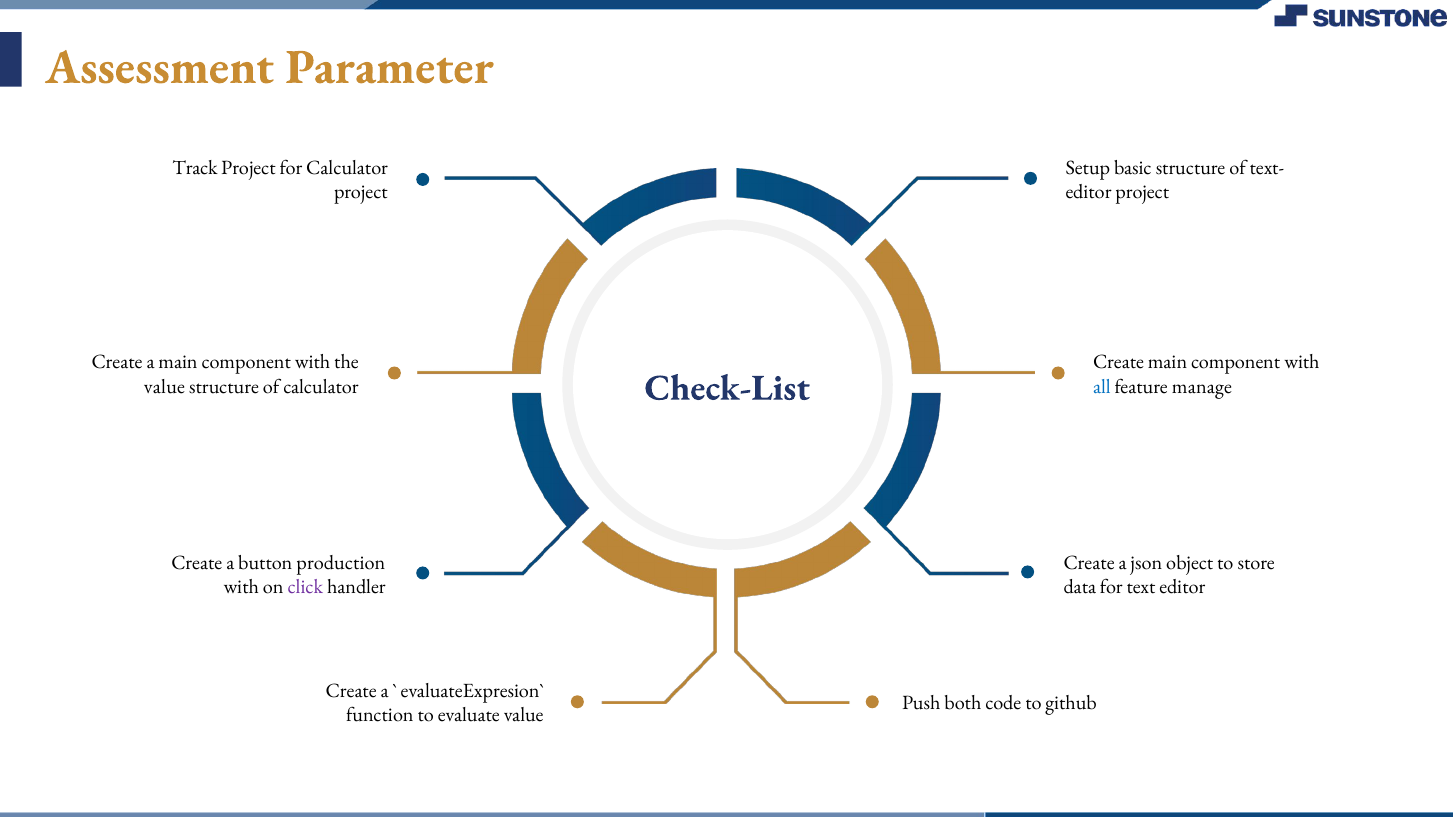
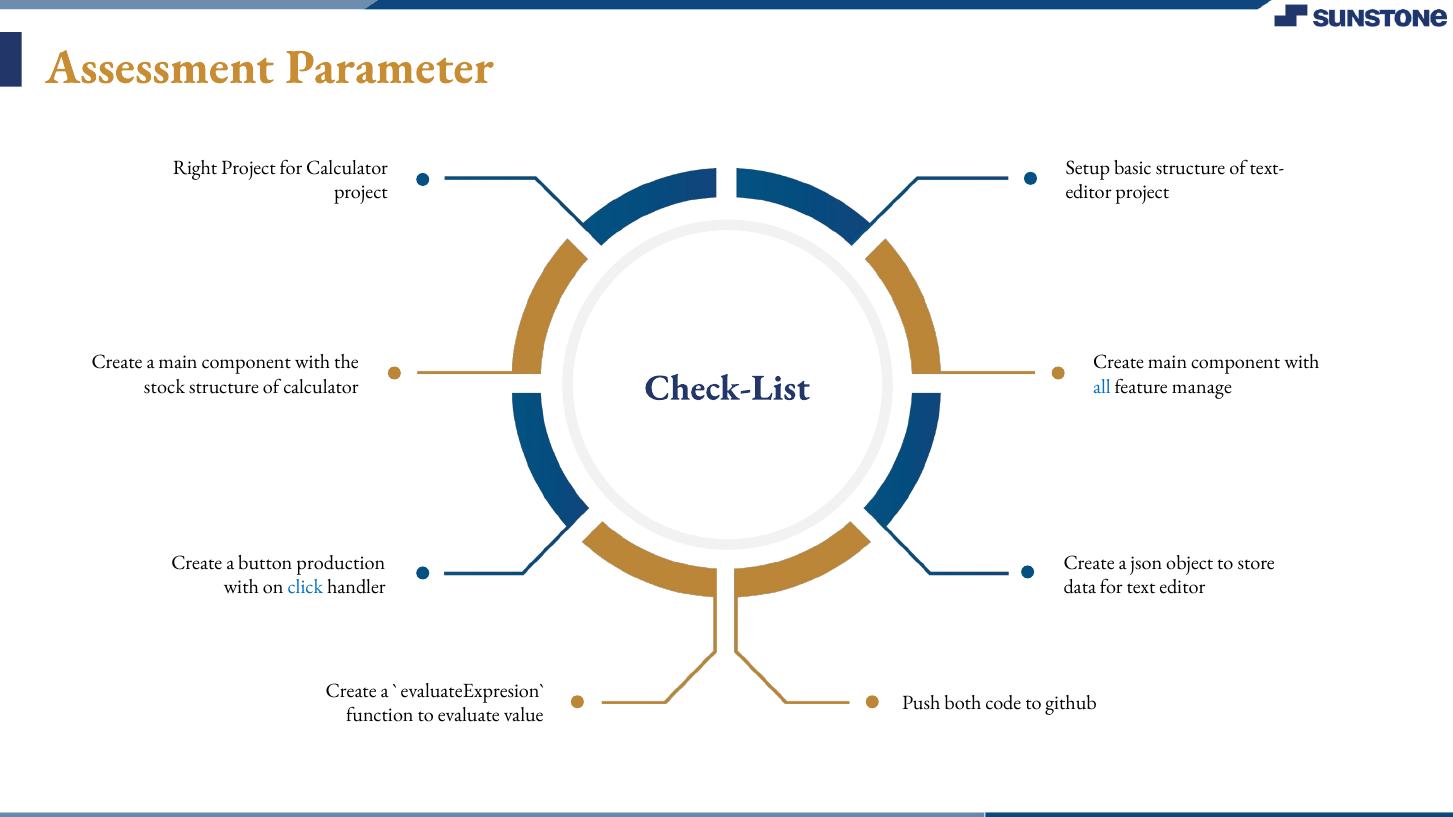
Track: Track -> Right
value at (164, 387): value -> stock
click colour: purple -> blue
